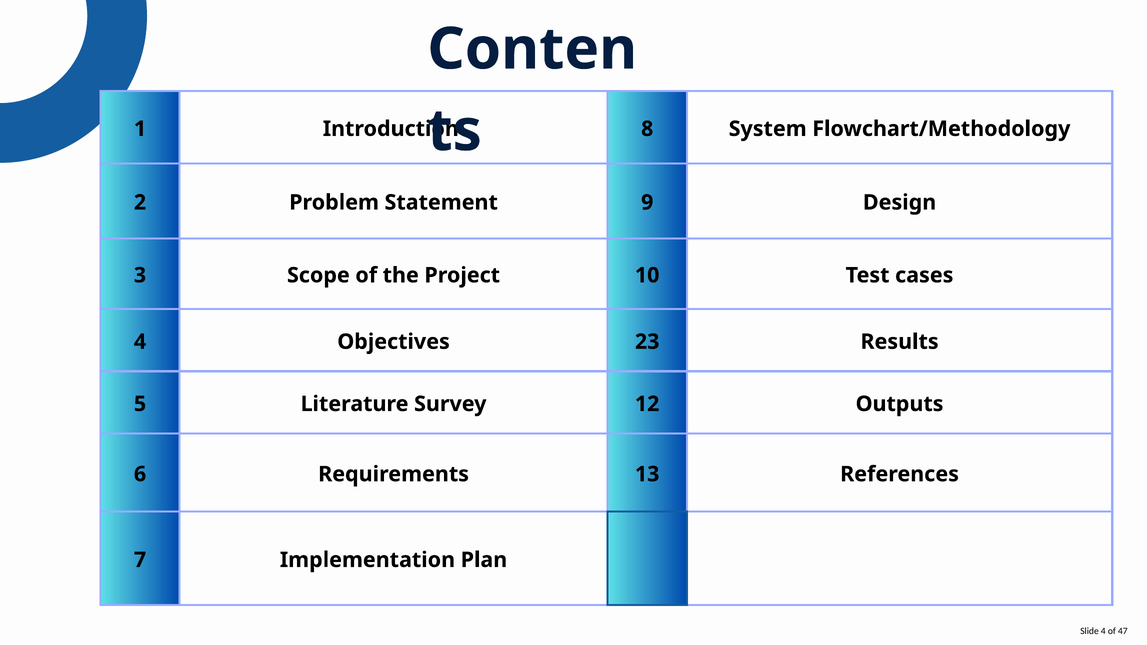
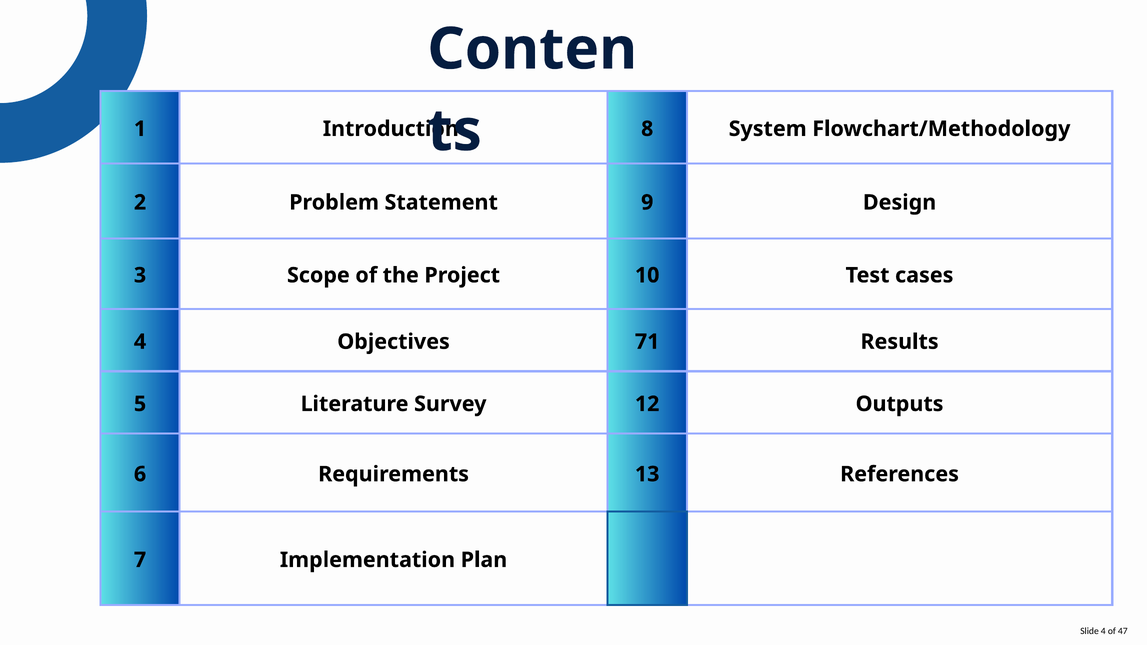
23: 23 -> 71
